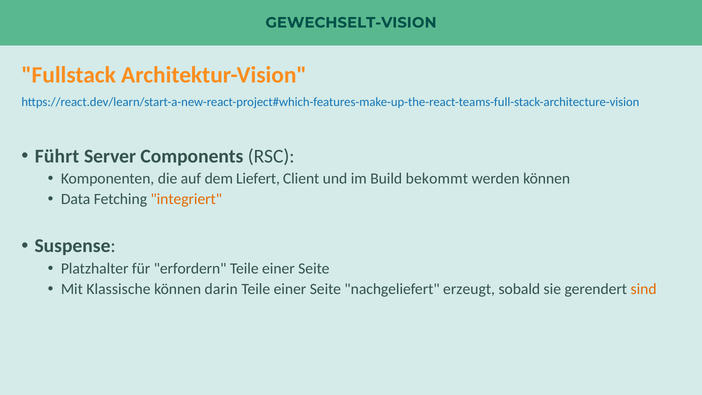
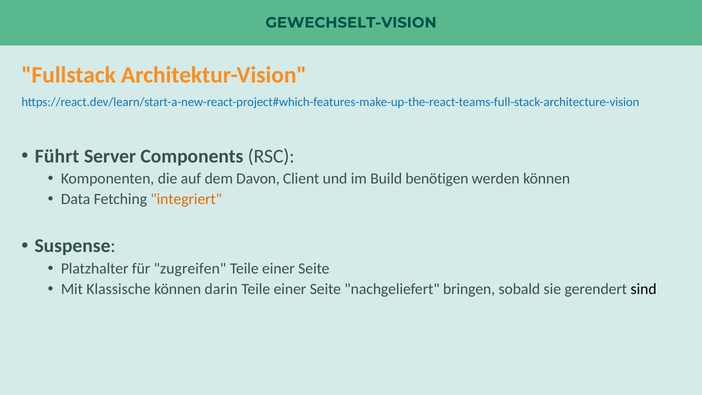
Liefert: Liefert -> Davon
bekommt: bekommt -> benötigen
erfordern: erfordern -> zugreifen
erzeugt: erzeugt -> bringen
sind colour: orange -> black
